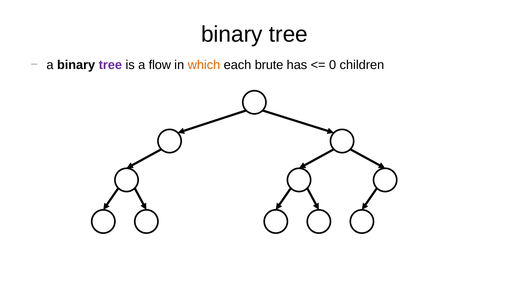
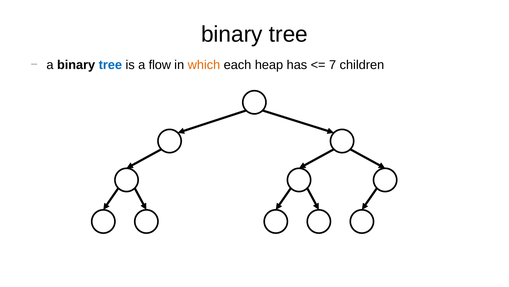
tree at (110, 65) colour: purple -> blue
brute: brute -> heap
0 at (333, 65): 0 -> 7
